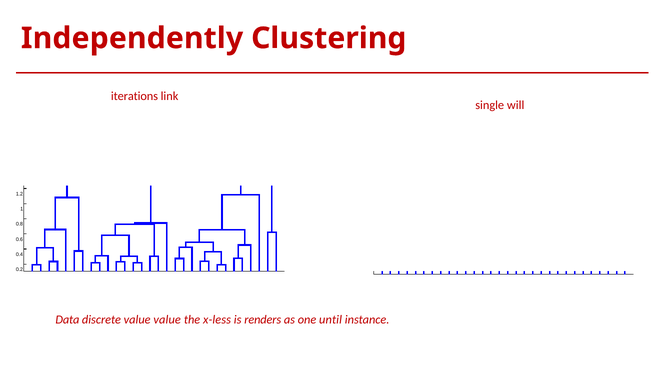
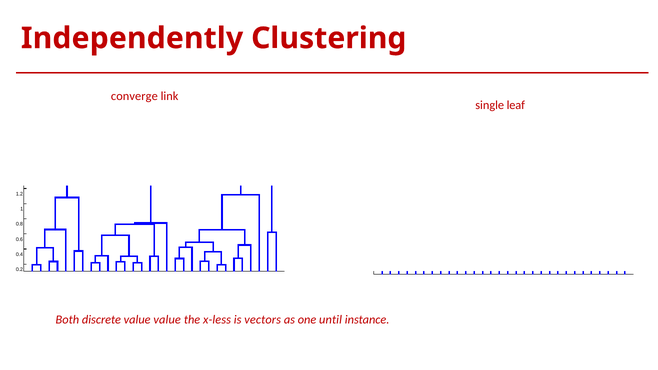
iterations: iterations -> converge
will: will -> leaf
Data: Data -> Both
renders: renders -> vectors
